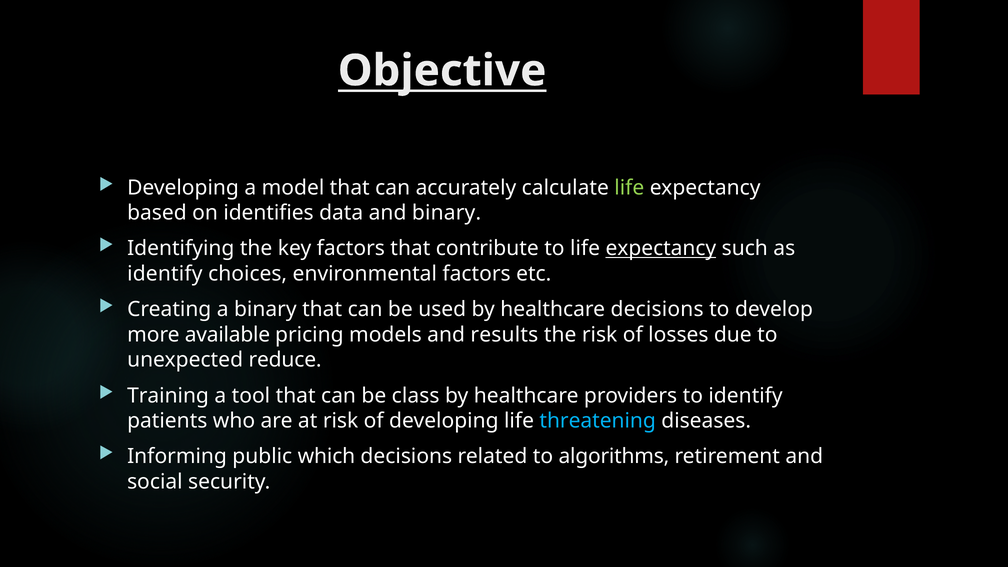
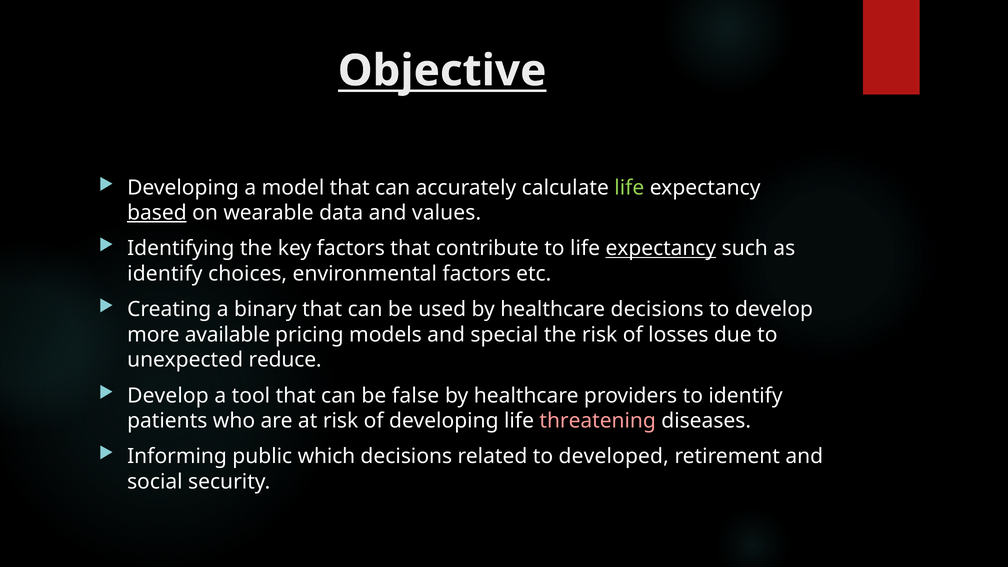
based underline: none -> present
identifies: identifies -> wearable
and binary: binary -> values
results: results -> special
Training at (168, 396): Training -> Develop
class: class -> false
threatening colour: light blue -> pink
algorithms: algorithms -> developed
